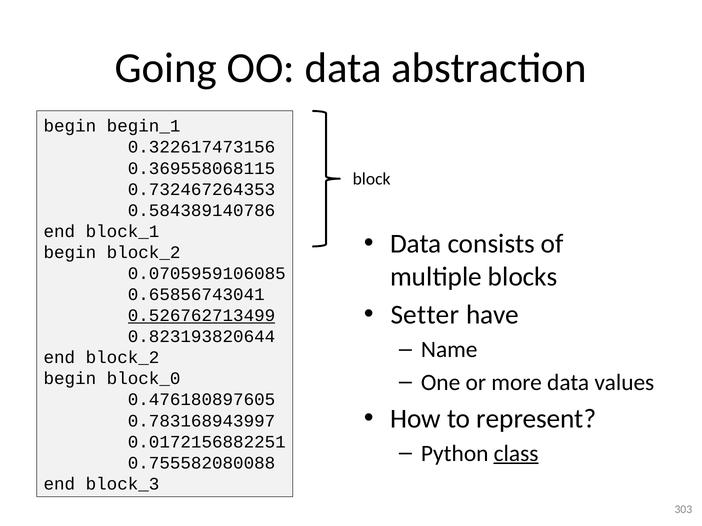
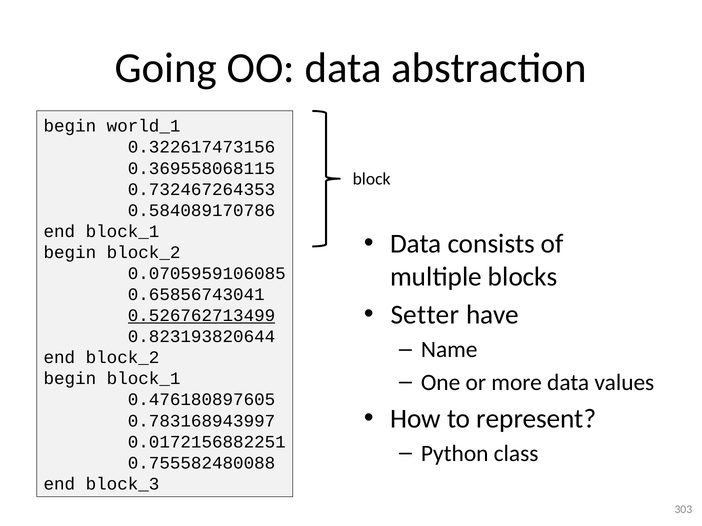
begin_1: begin_1 -> world_1
0.584389140786: 0.584389140786 -> 0.584089170786
begin block_0: block_0 -> block_1
class underline: present -> none
0.755582080088: 0.755582080088 -> 0.755582480088
